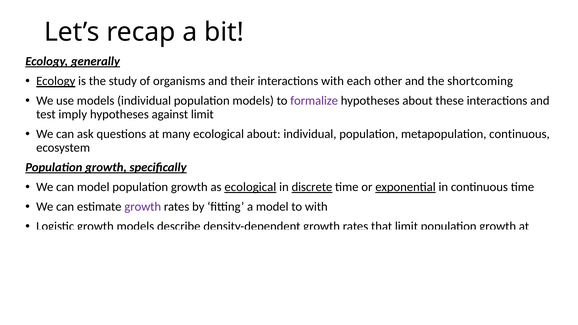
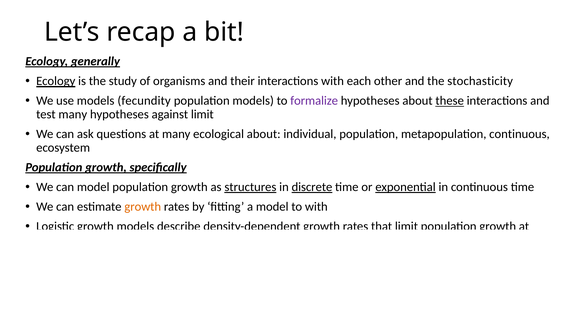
shortcoming: shortcoming -> stochasticity
models individual: individual -> fecundity
these underline: none -> present
test imply: imply -> many
as ecological: ecological -> structures
growth at (143, 207) colour: purple -> orange
